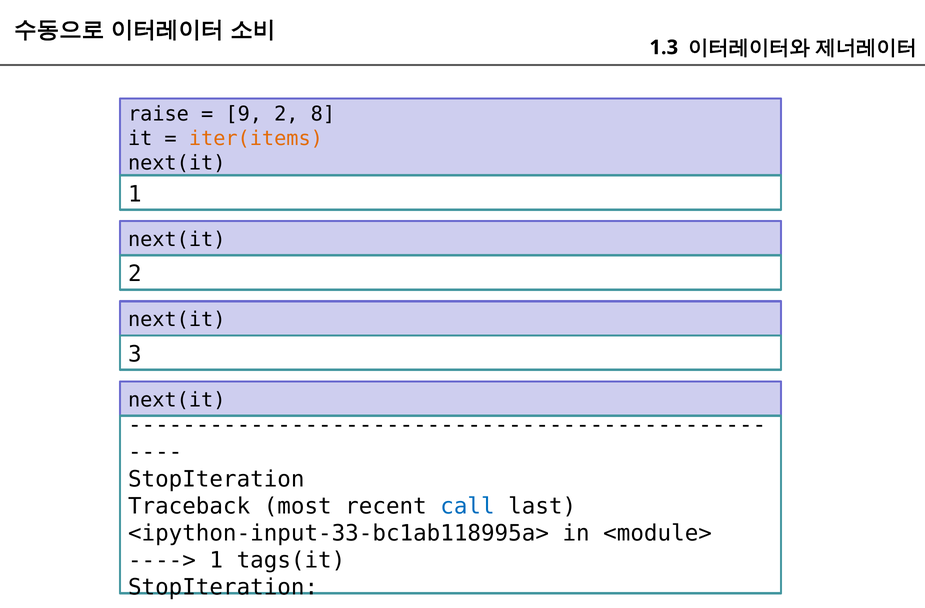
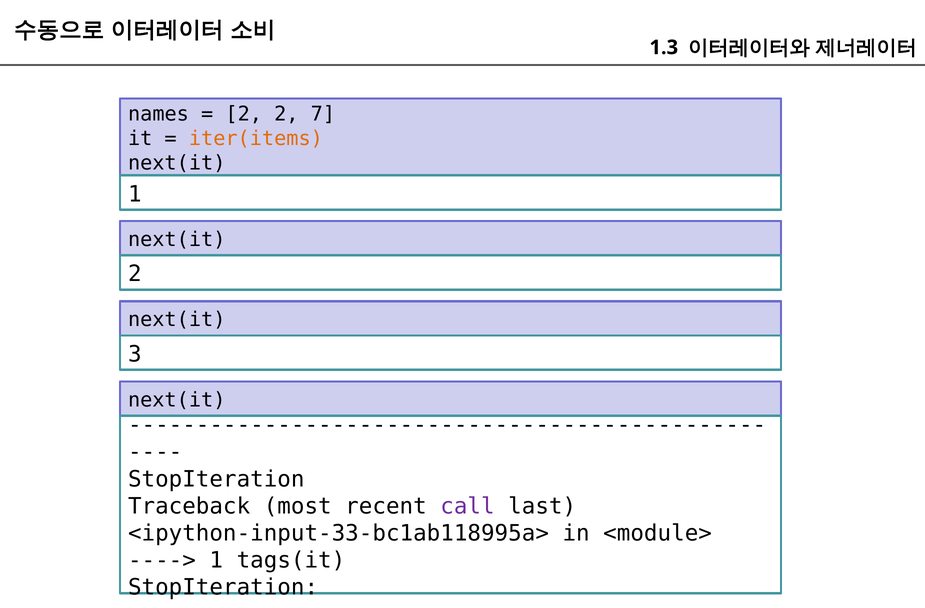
raise: raise -> names
9 at (244, 114): 9 -> 2
8: 8 -> 7
call colour: blue -> purple
